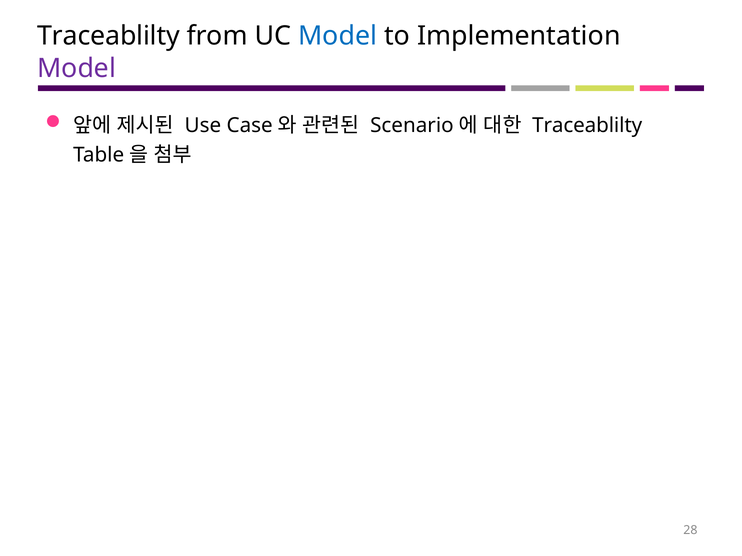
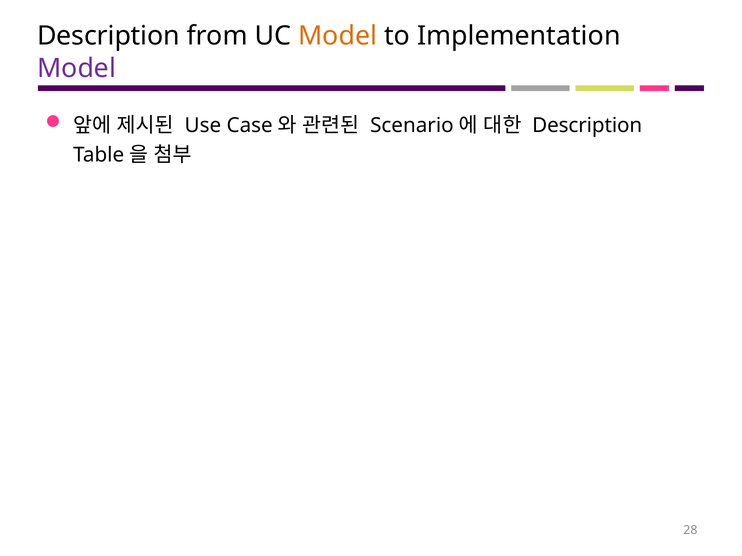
Traceablilty at (108, 36): Traceablilty -> Description
Model at (338, 36) colour: blue -> orange
Traceablilty at (587, 125): Traceablilty -> Description
